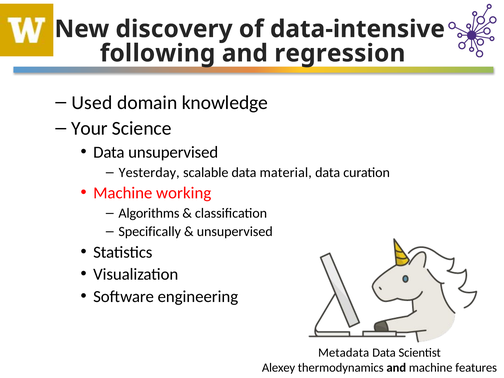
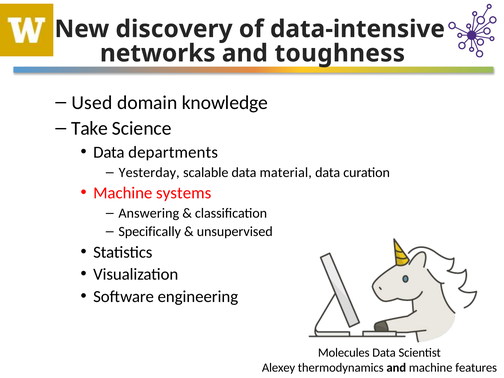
following: following -> networks
regression: regression -> toughness
Your: Your -> Take
Data unsupervised: unsupervised -> departments
working: working -> systems
Algorithms: Algorithms -> Answering
Metadata: Metadata -> Molecules
